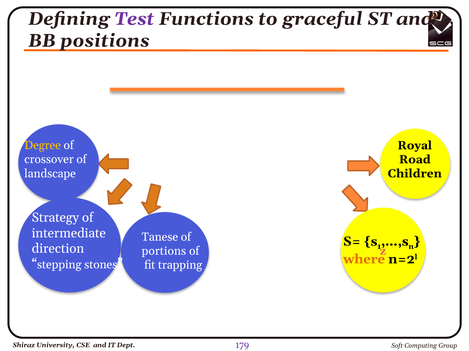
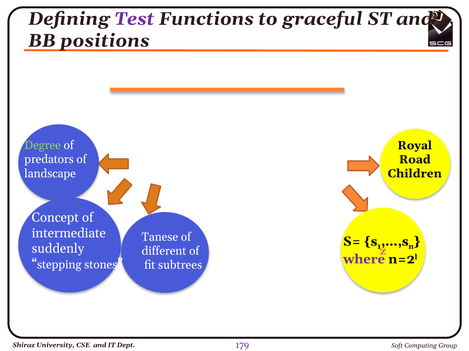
Degree colour: yellow -> light green
crossover: crossover -> predators
Strategy: Strategy -> Concept
direction: direction -> suddenly
portions: portions -> different
where colour: orange -> purple
trapping: trapping -> subtrees
